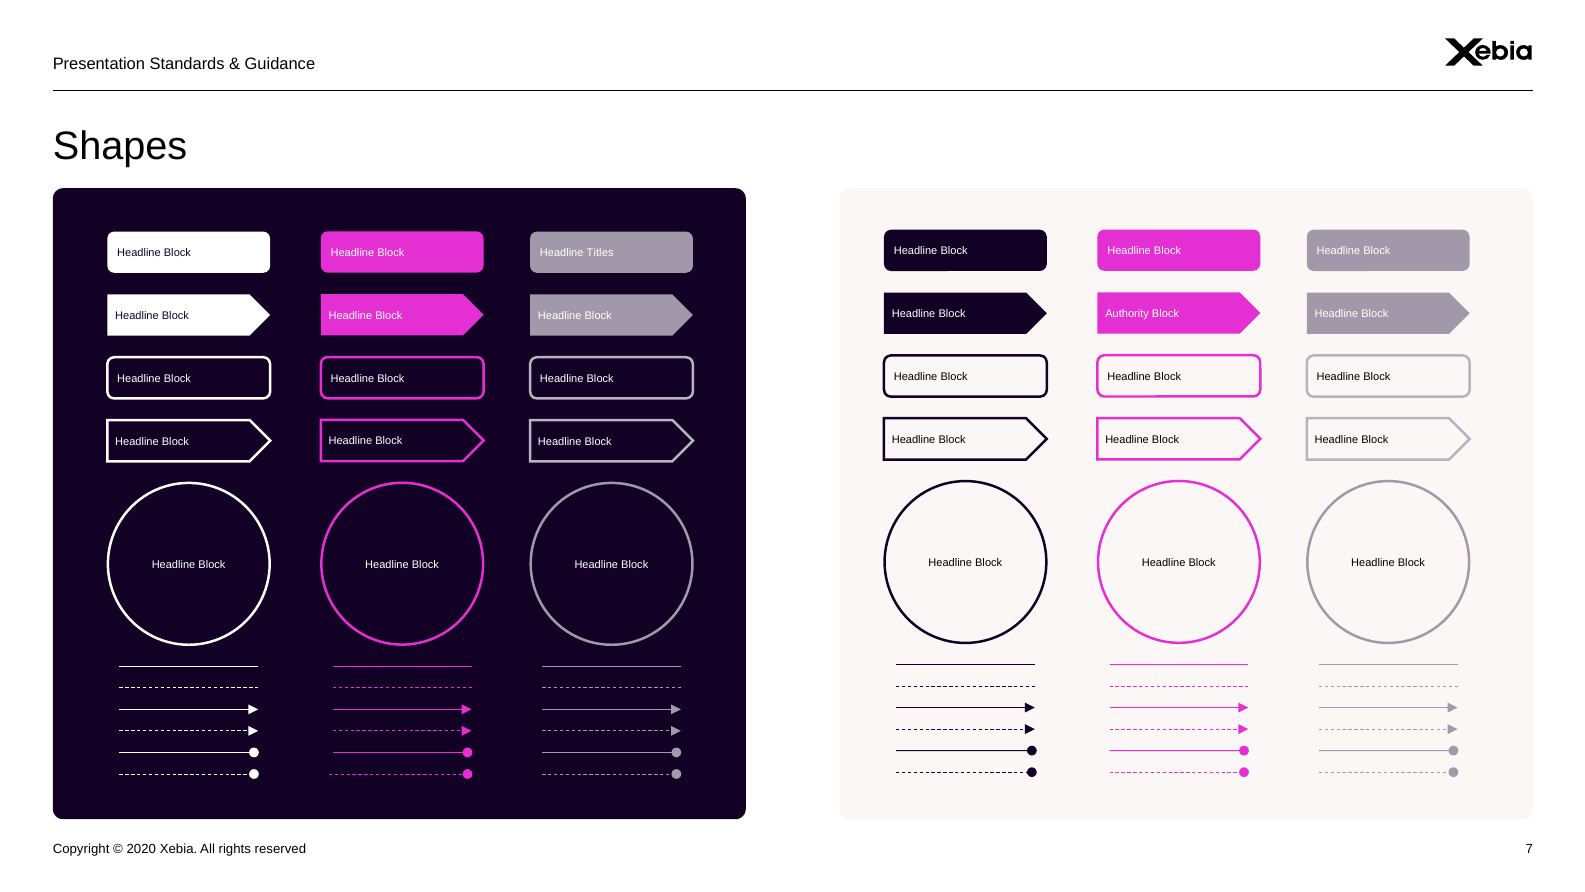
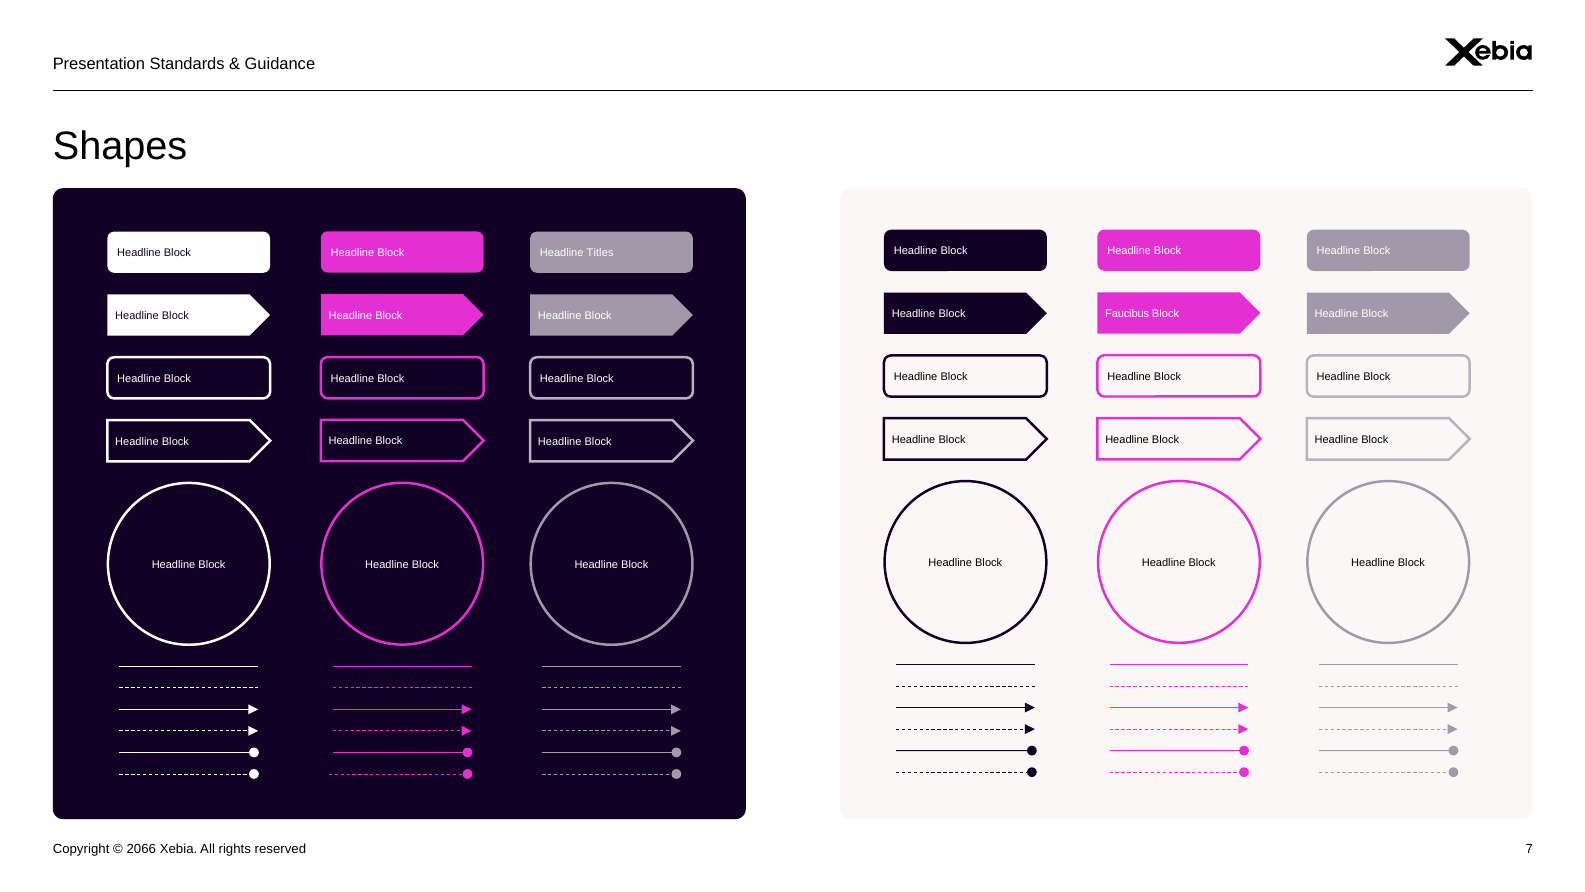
Authority: Authority -> Faucibus
2020: 2020 -> 2066
